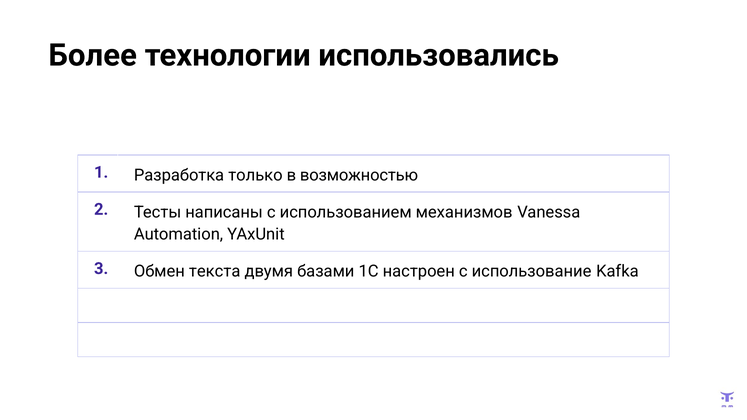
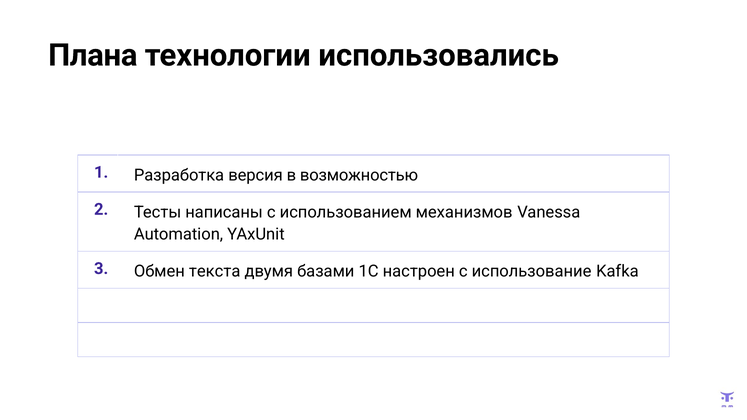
Более: Более -> Плана
только: только -> версия
